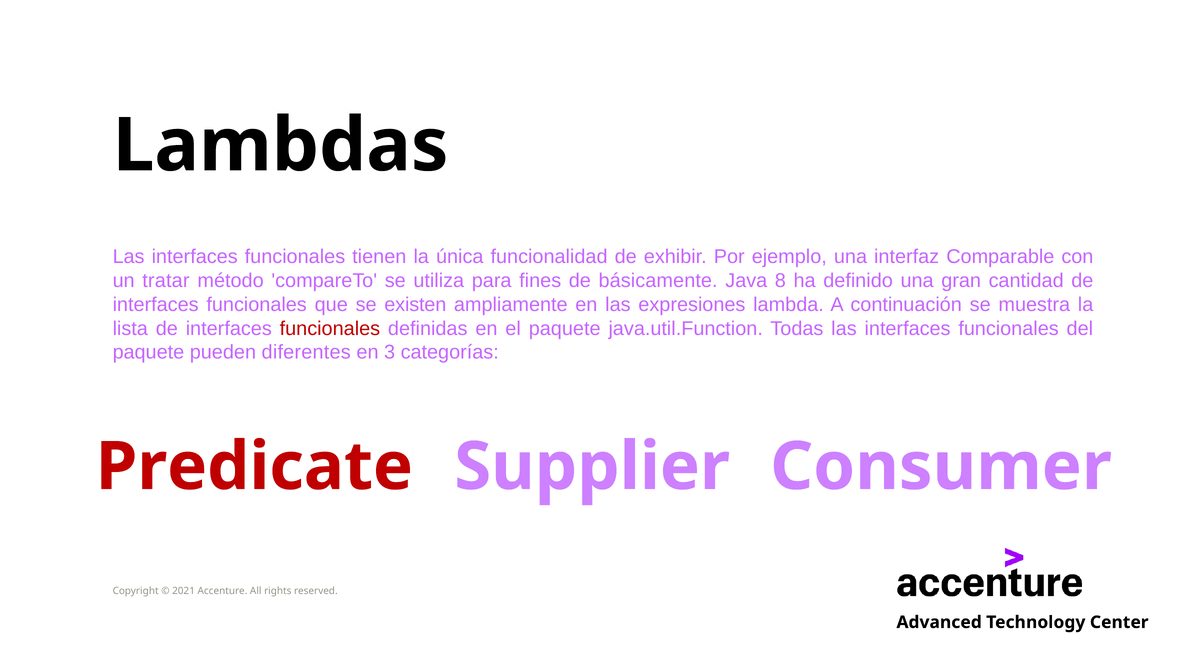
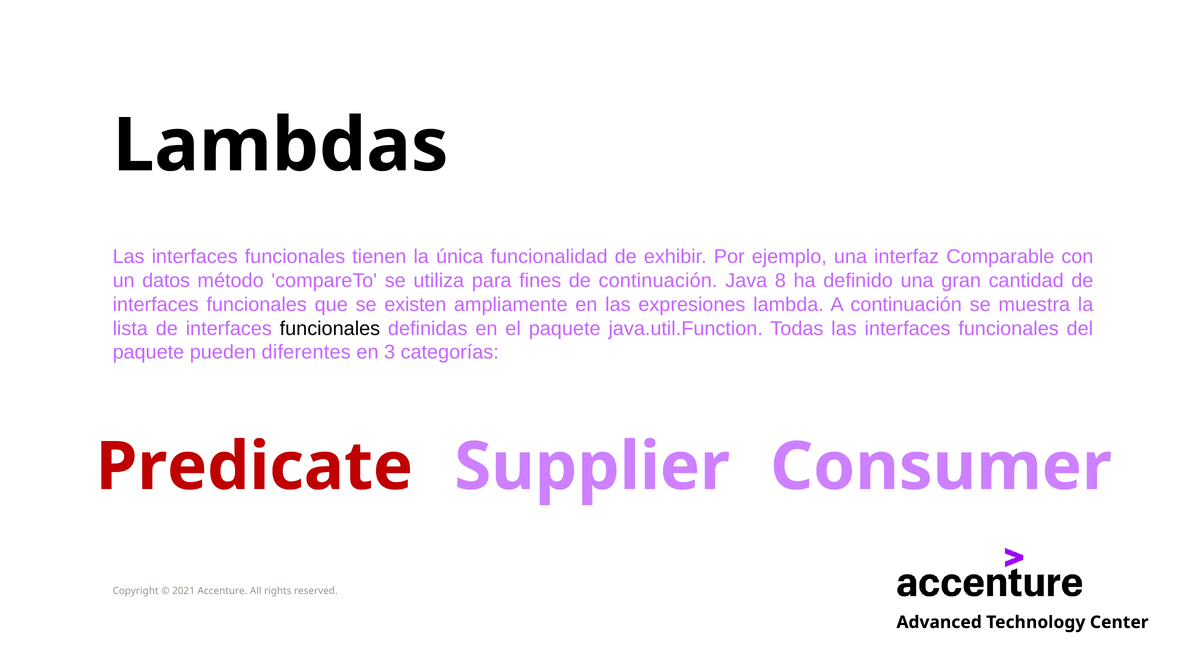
tratar: tratar -> datos
de básicamente: básicamente -> continuación
funcionales at (330, 329) colour: red -> black
